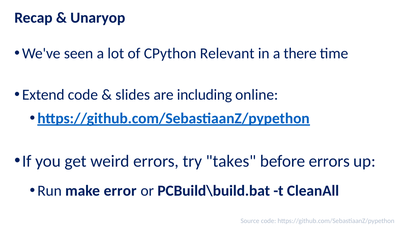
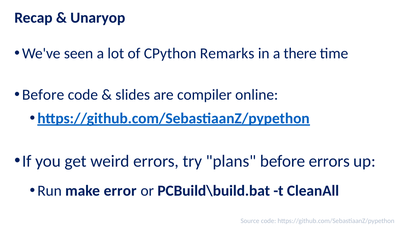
Relevant: Relevant -> Remarks
Extend at (43, 95): Extend -> Before
including: including -> compiler
takes: takes -> plans
